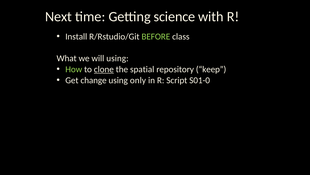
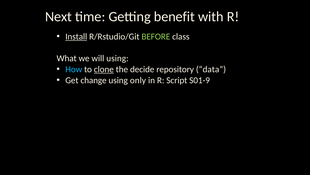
science: science -> benefit
Install underline: none -> present
How colour: light green -> light blue
spatial: spatial -> decide
keep: keep -> data
S01-0: S01-0 -> S01-9
